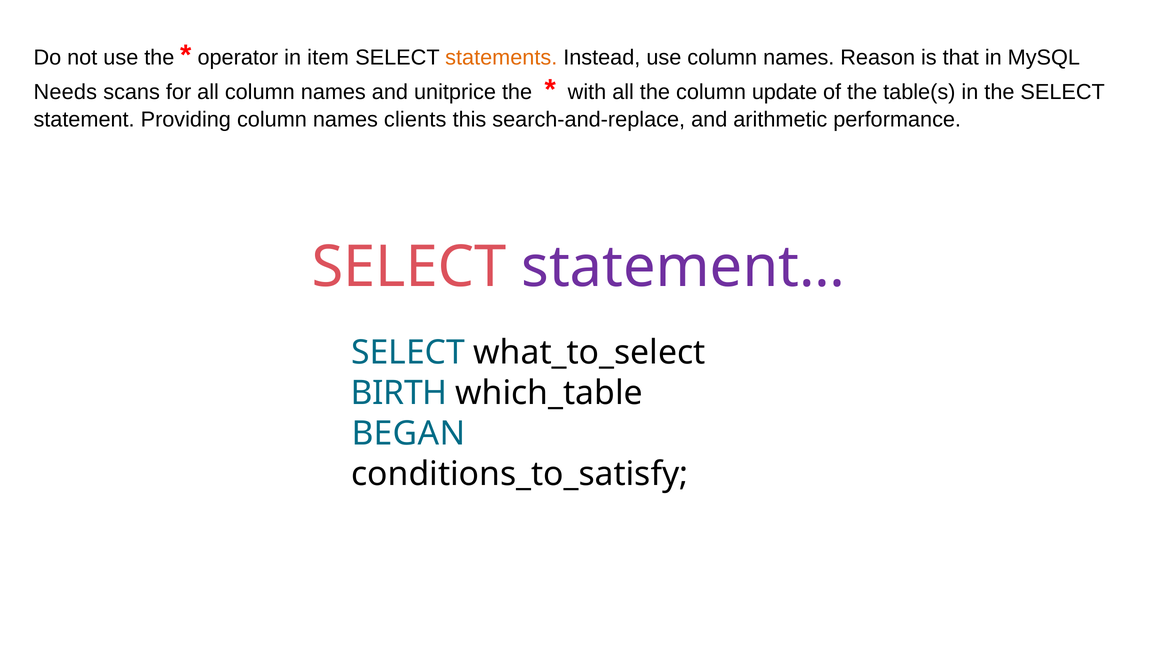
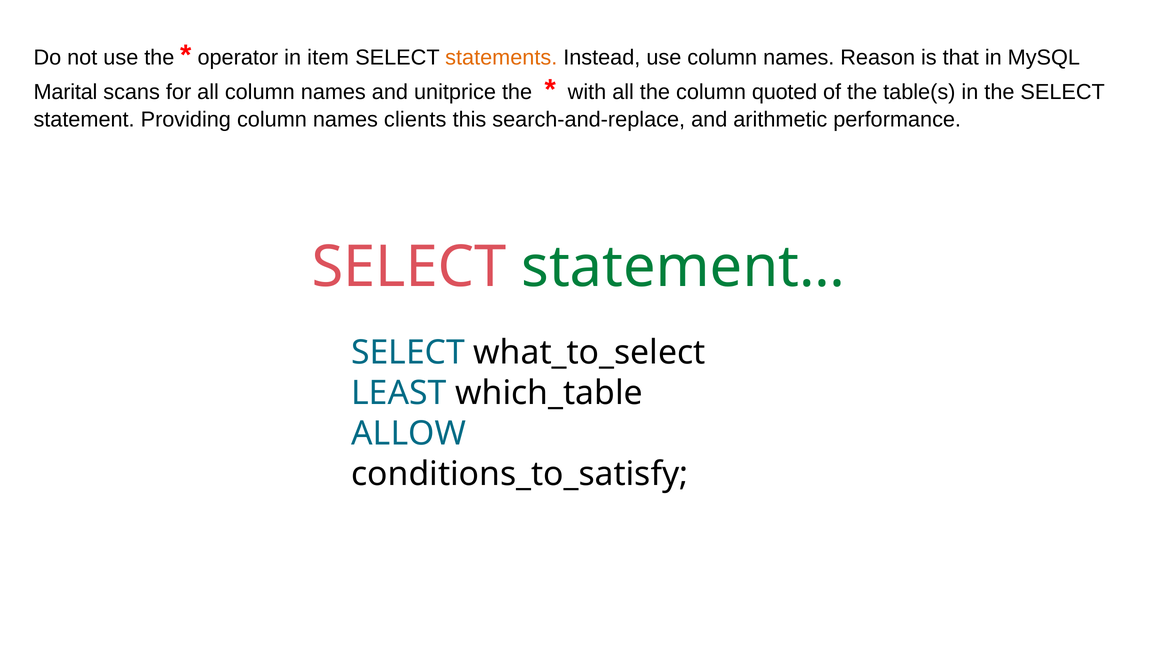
Needs: Needs -> Marital
update: update -> quoted
statement… colour: purple -> green
BIRTH: BIRTH -> LEAST
BEGAN: BEGAN -> ALLOW
